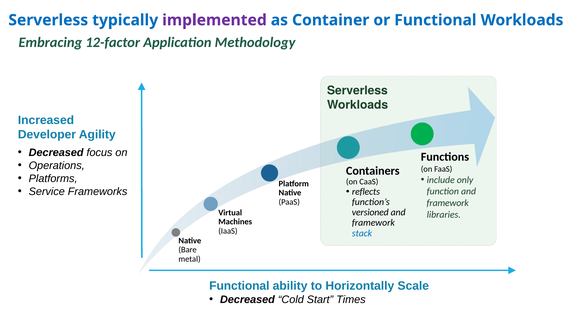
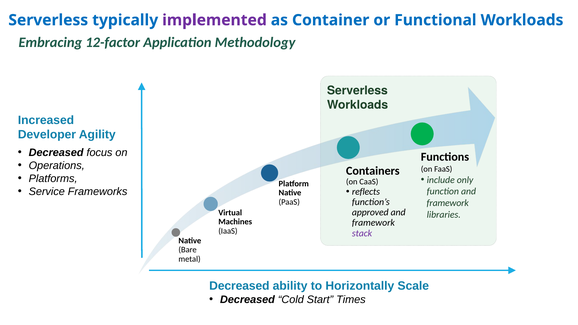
versioned: versioned -> approved
stack colour: blue -> purple
Functional at (239, 286): Functional -> Decreased
